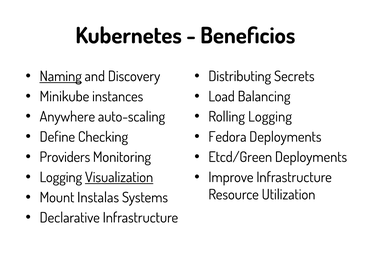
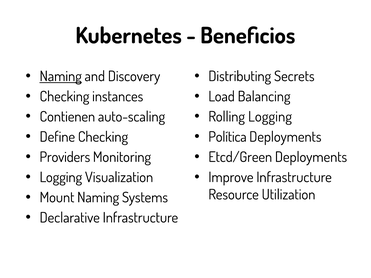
Minikube at (64, 97): Minikube -> Checking
Anywhere: Anywhere -> Contienen
Fedora: Fedora -> Política
Visualization underline: present -> none
Mount Instalas: Instalas -> Naming
